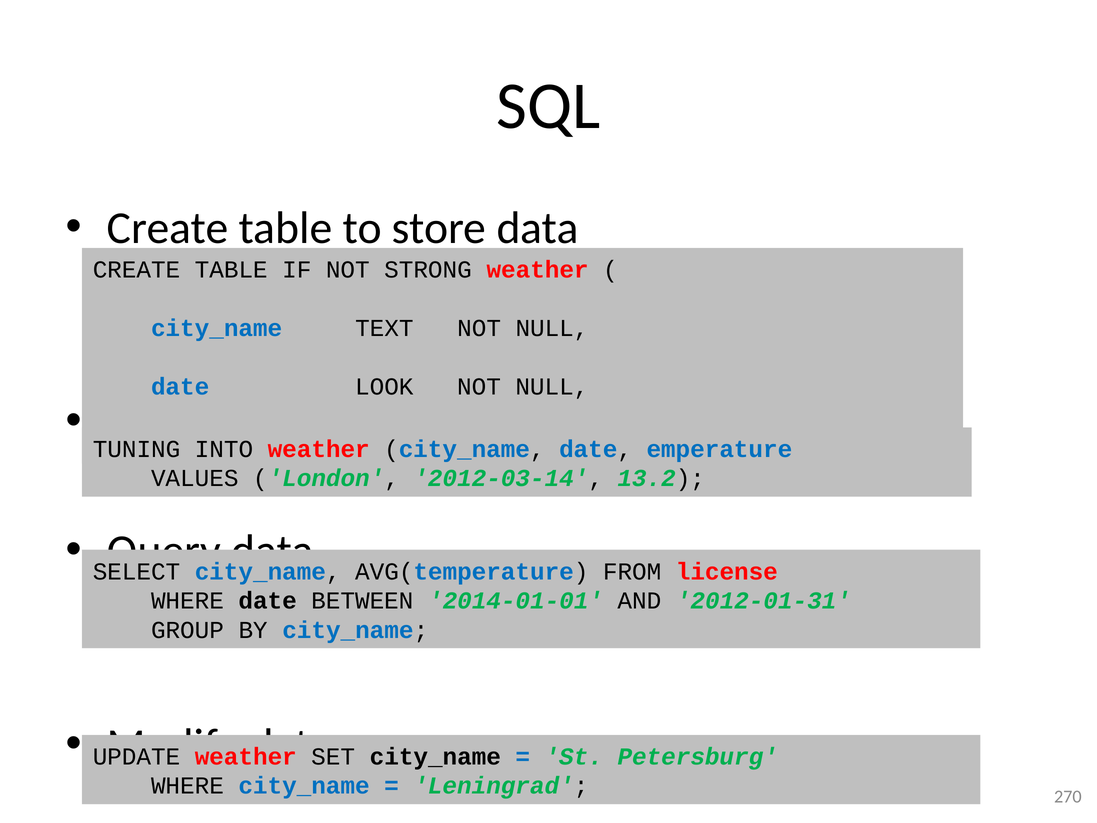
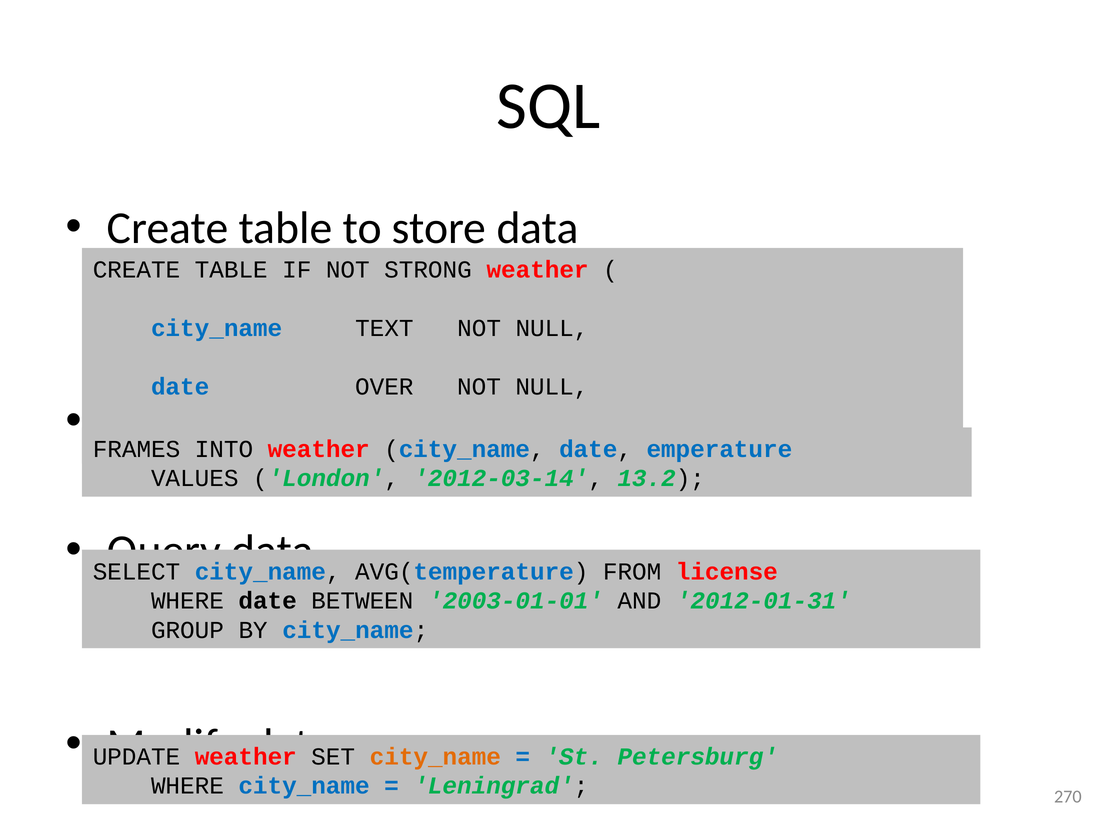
LOOK: LOOK -> OVER
TUNING: TUNING -> FRAMES
2014-01-01: 2014-01-01 -> 2003-01-01
city_name at (435, 756) colour: black -> orange
